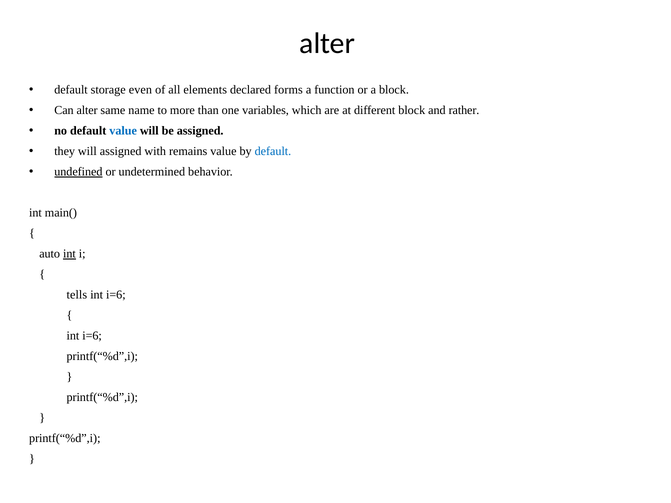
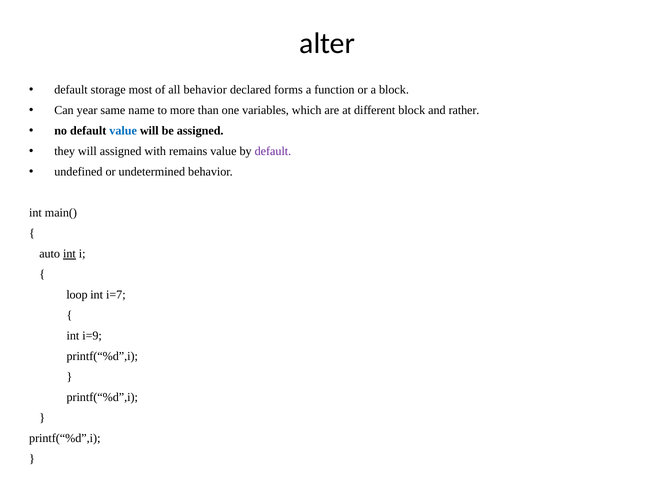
even: even -> most
all elements: elements -> behavior
Can alter: alter -> year
default at (273, 151) colour: blue -> purple
undefined underline: present -> none
tells: tells -> loop
i=6 at (116, 295): i=6 -> i=7
i=6 at (92, 336): i=6 -> i=9
